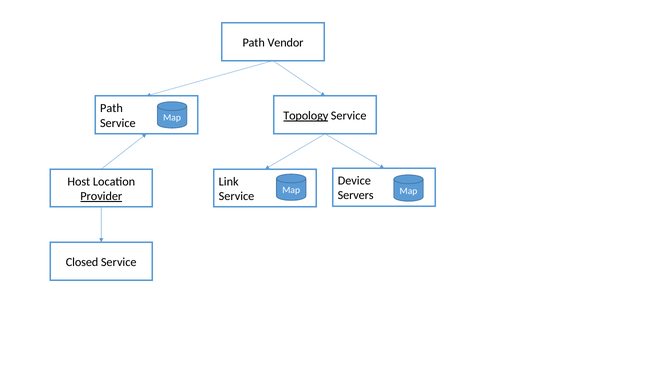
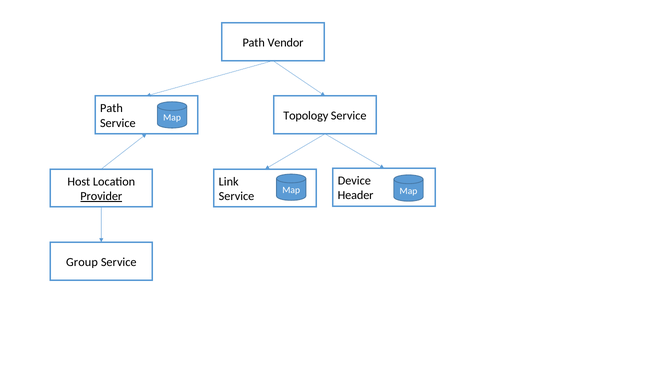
Topology underline: present -> none
Servers: Servers -> Header
Closed: Closed -> Group
